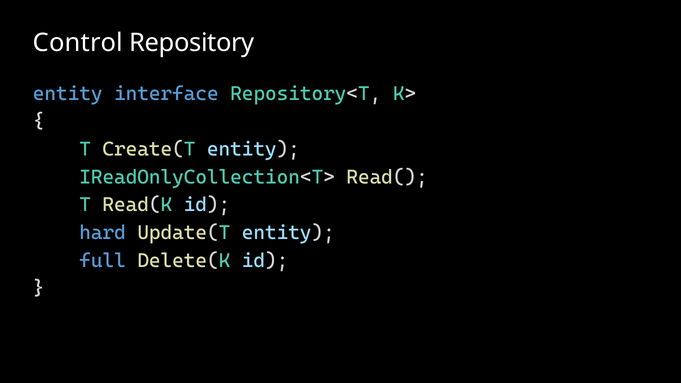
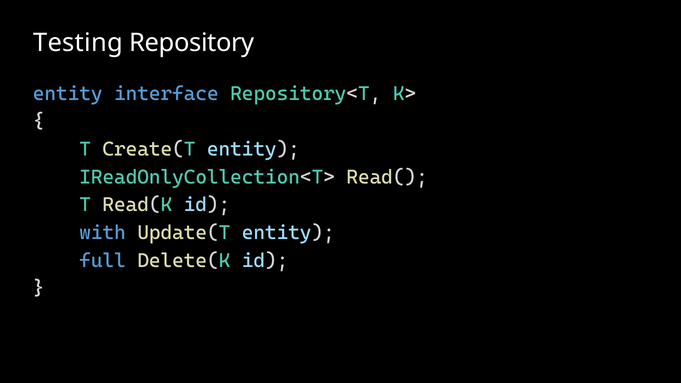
Control: Control -> Testing
hard: hard -> with
